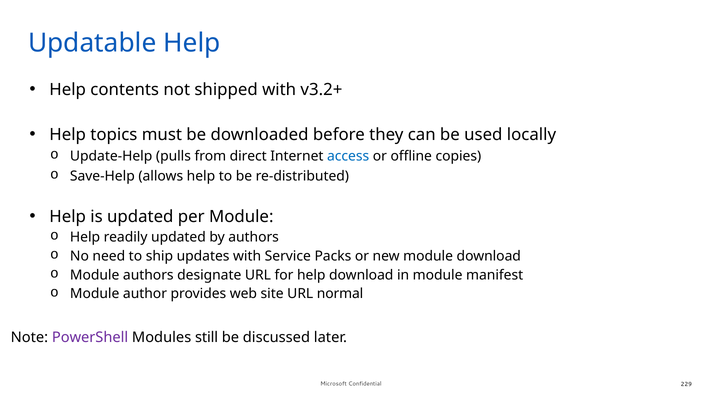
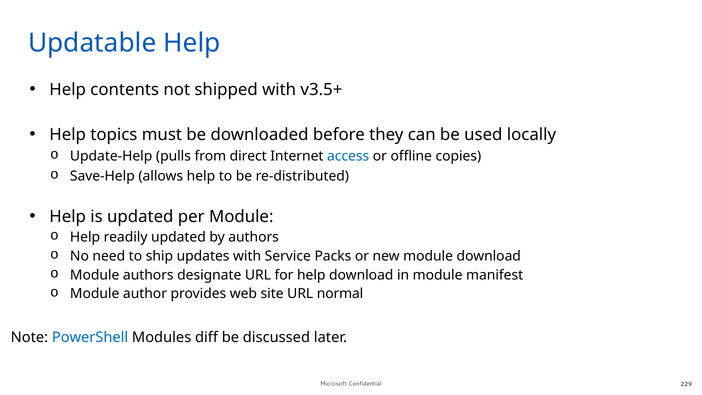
v3.2+: v3.2+ -> v3.5+
PowerShell colour: purple -> blue
still: still -> diff
